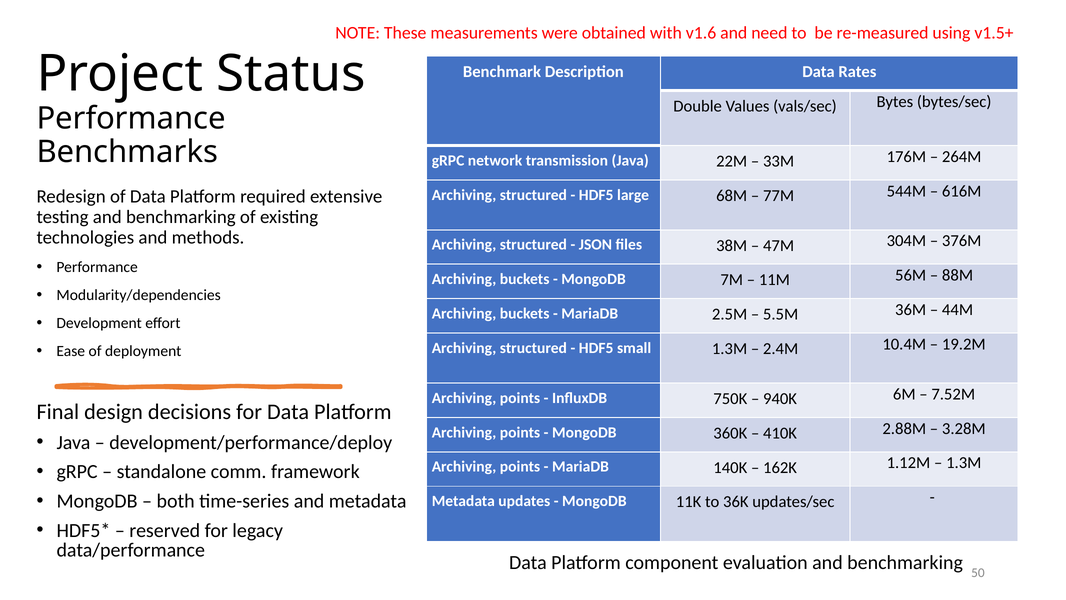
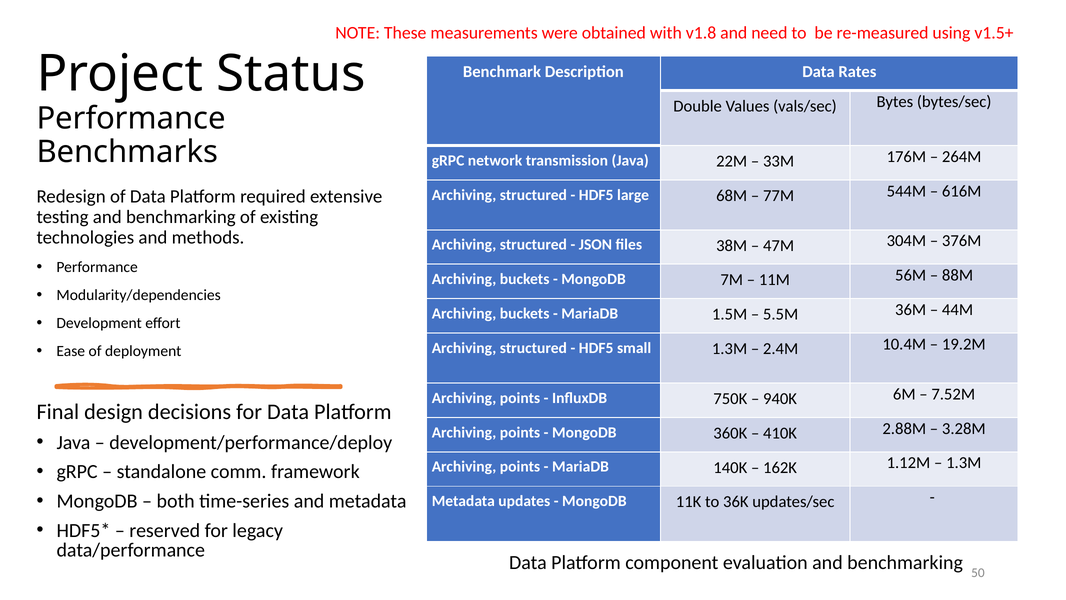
v1.6: v1.6 -> v1.8
2.5M: 2.5M -> 1.5M
